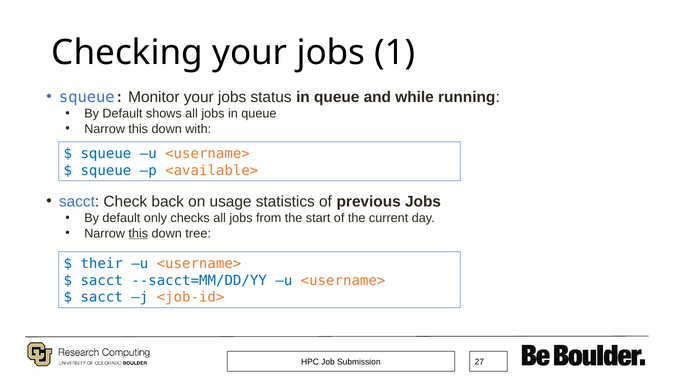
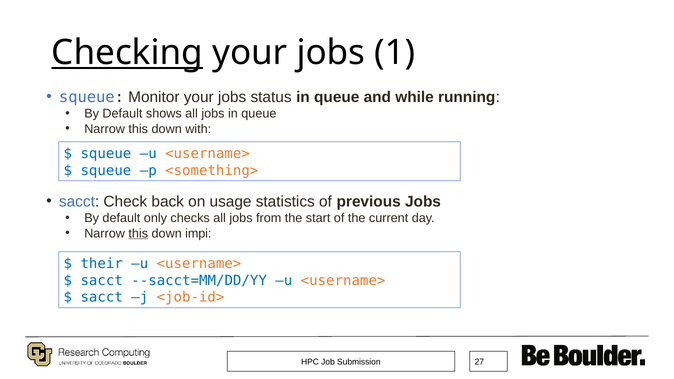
Checking underline: none -> present
<available>: <available> -> <something>
tree: tree -> impi
